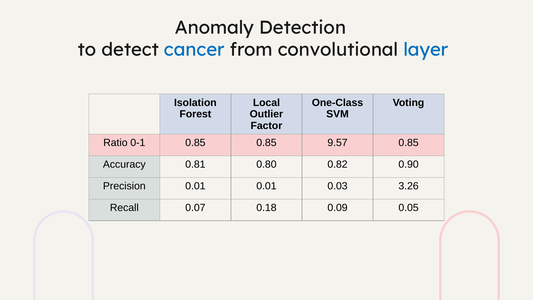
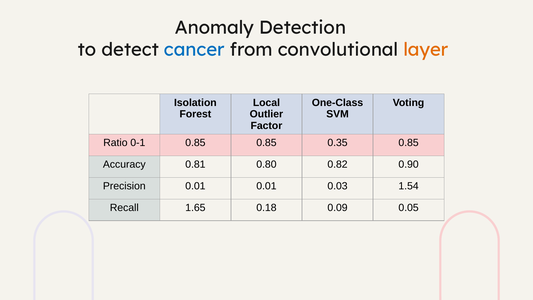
layer colour: blue -> orange
9.57: 9.57 -> 0.35
3.26: 3.26 -> 1.54
0.07: 0.07 -> 1.65
